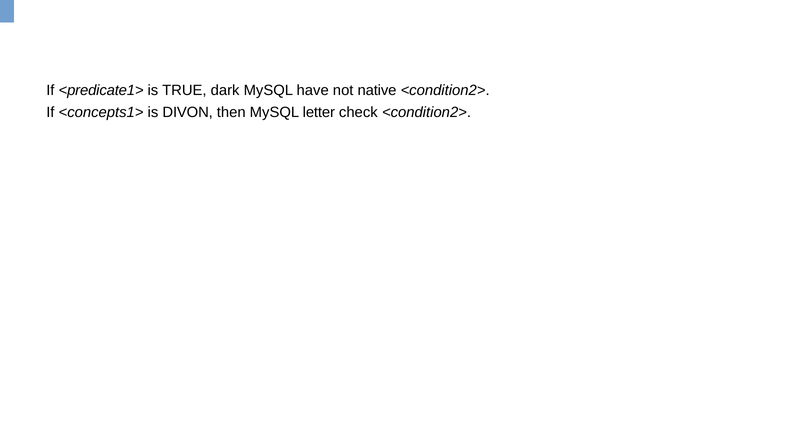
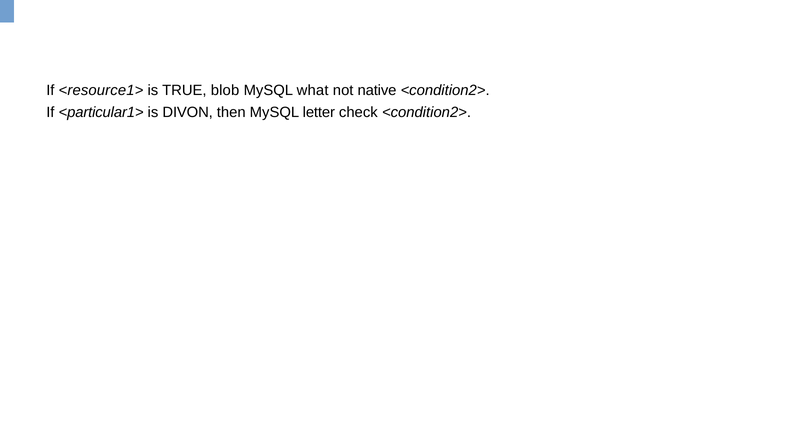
<predicate1>: <predicate1> -> <resource1>
dark: dark -> blob
have: have -> what
<concepts1>: <concepts1> -> <particular1>
